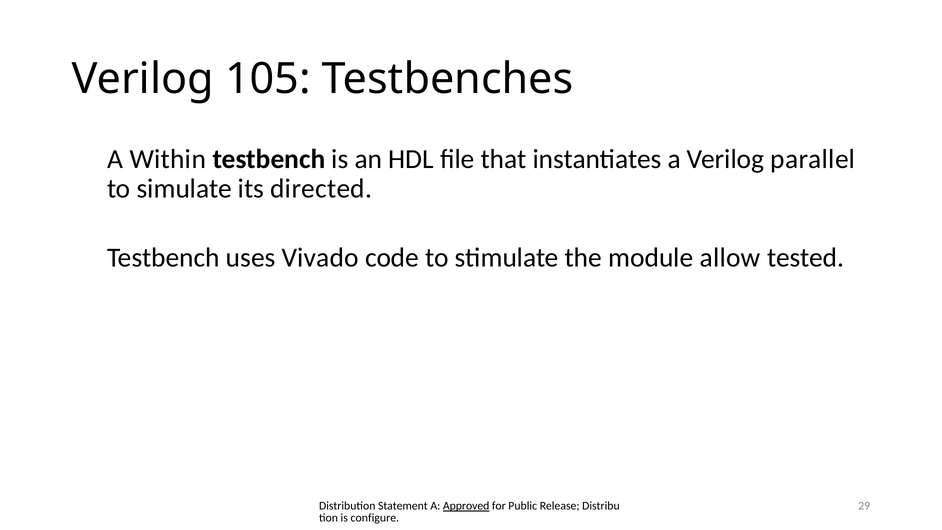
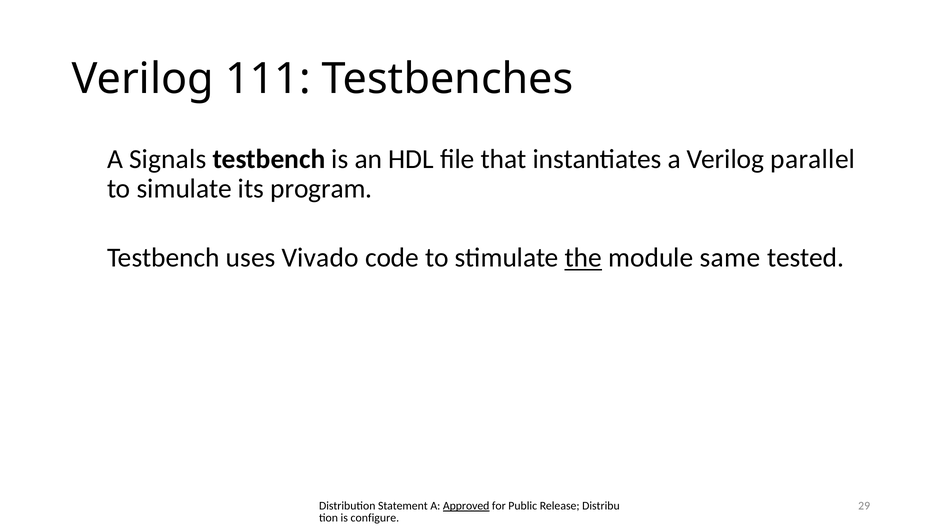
105: 105 -> 111
Within: Within -> Signals
directed: directed -> program
the underline: none -> present
allow: allow -> same
